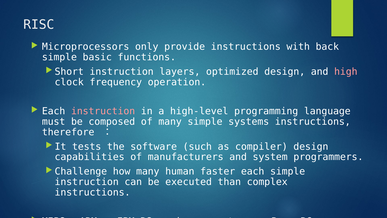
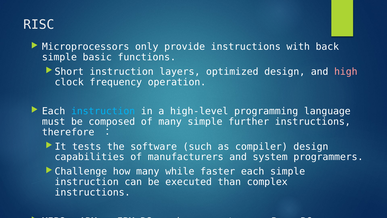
instruction at (103, 111) colour: pink -> light blue
systems: systems -> further
human: human -> while
